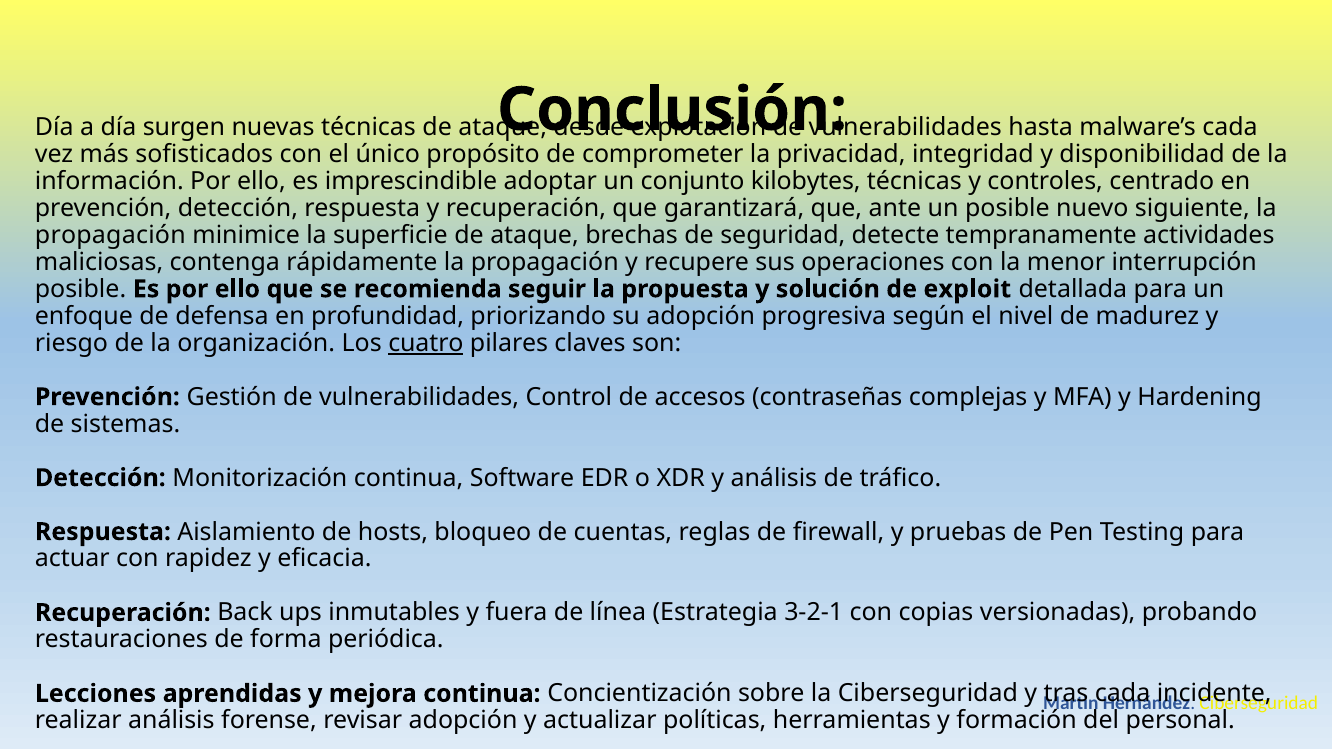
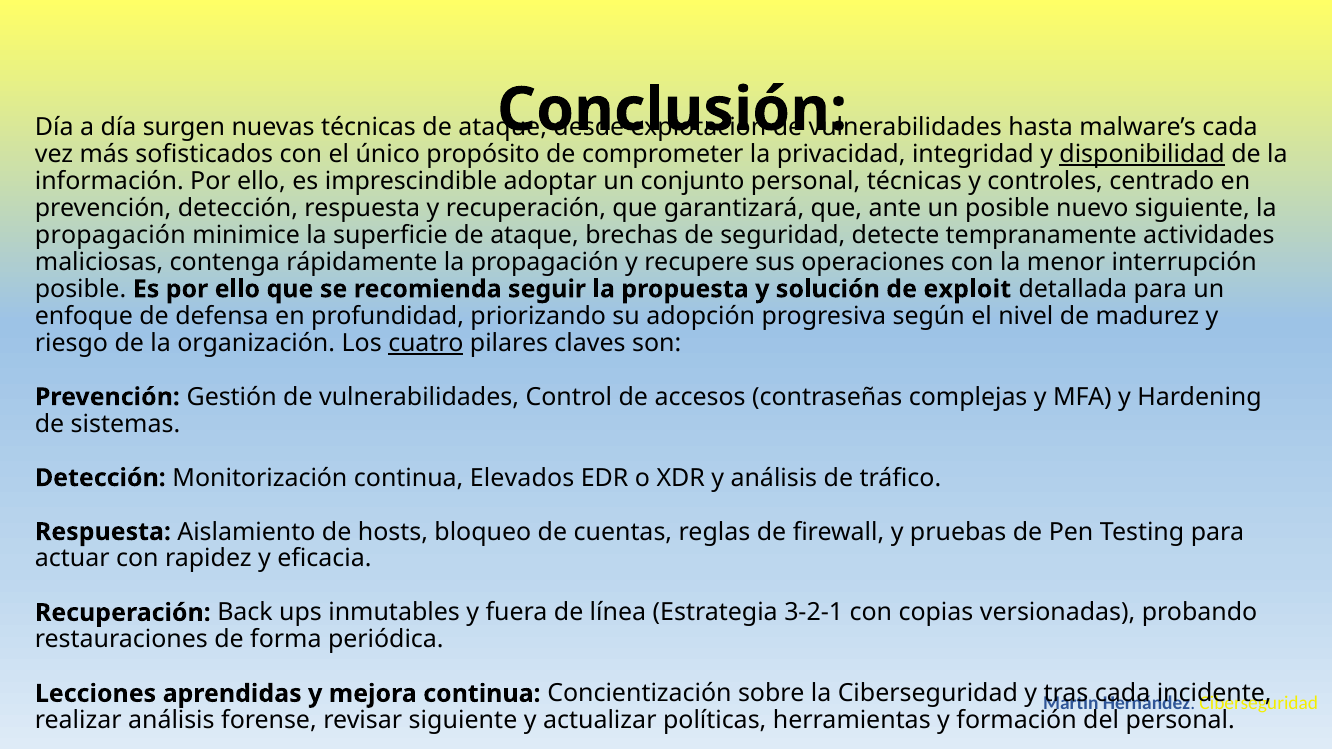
disponibilidad underline: none -> present
conjunto kilobytes: kilobytes -> personal
Software: Software -> Elevados
revisar adopción: adopción -> siguiente
